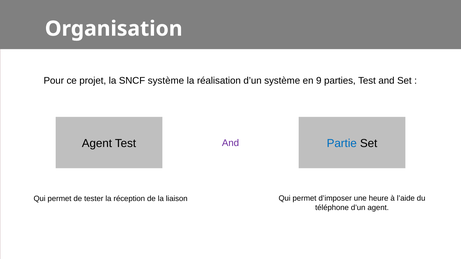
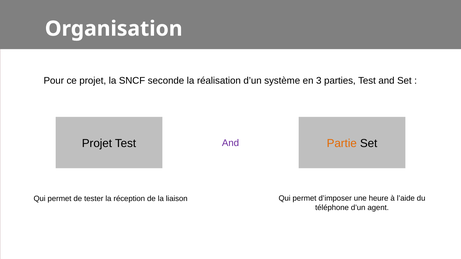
SNCF système: système -> seconde
9: 9 -> 3
Agent at (97, 144): Agent -> Projet
Partie colour: blue -> orange
